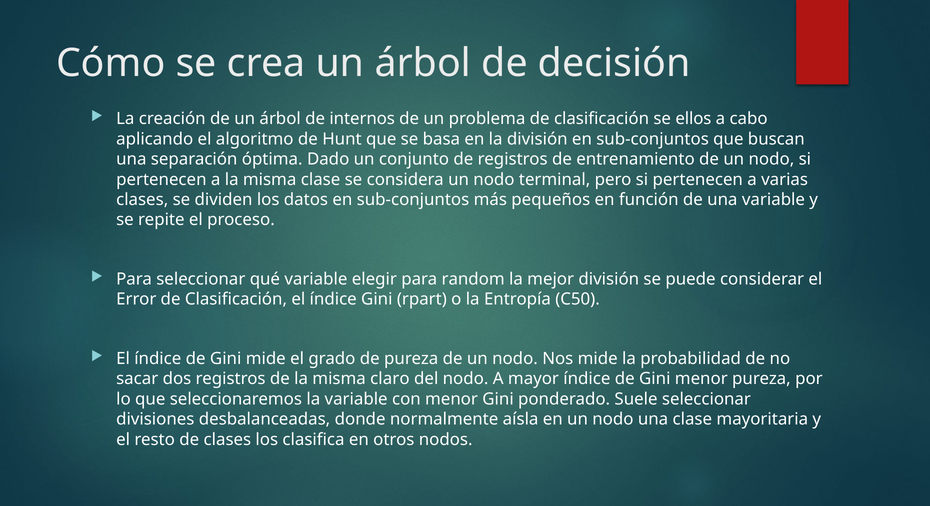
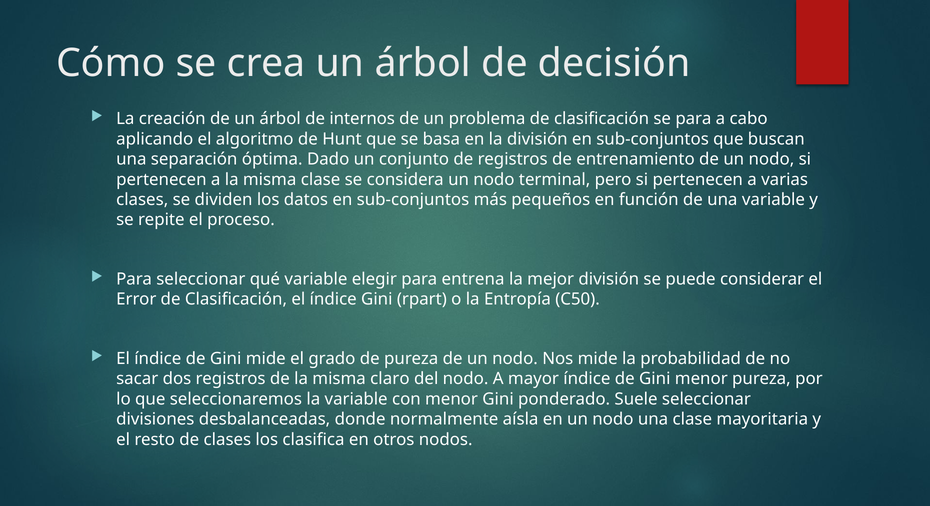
se ellos: ellos -> para
random: random -> entrena
